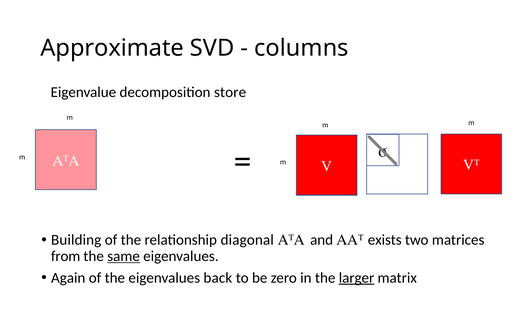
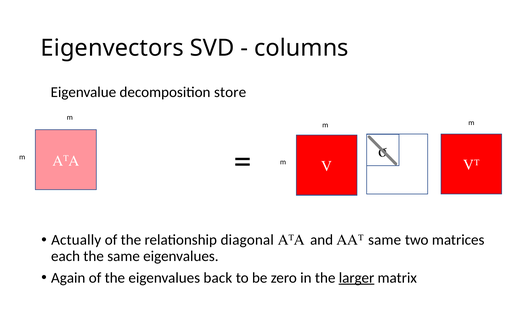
Approximate: Approximate -> Eigenvectors
Building: Building -> Actually
AAT exists: exists -> same
from: from -> each
same at (124, 257) underline: present -> none
